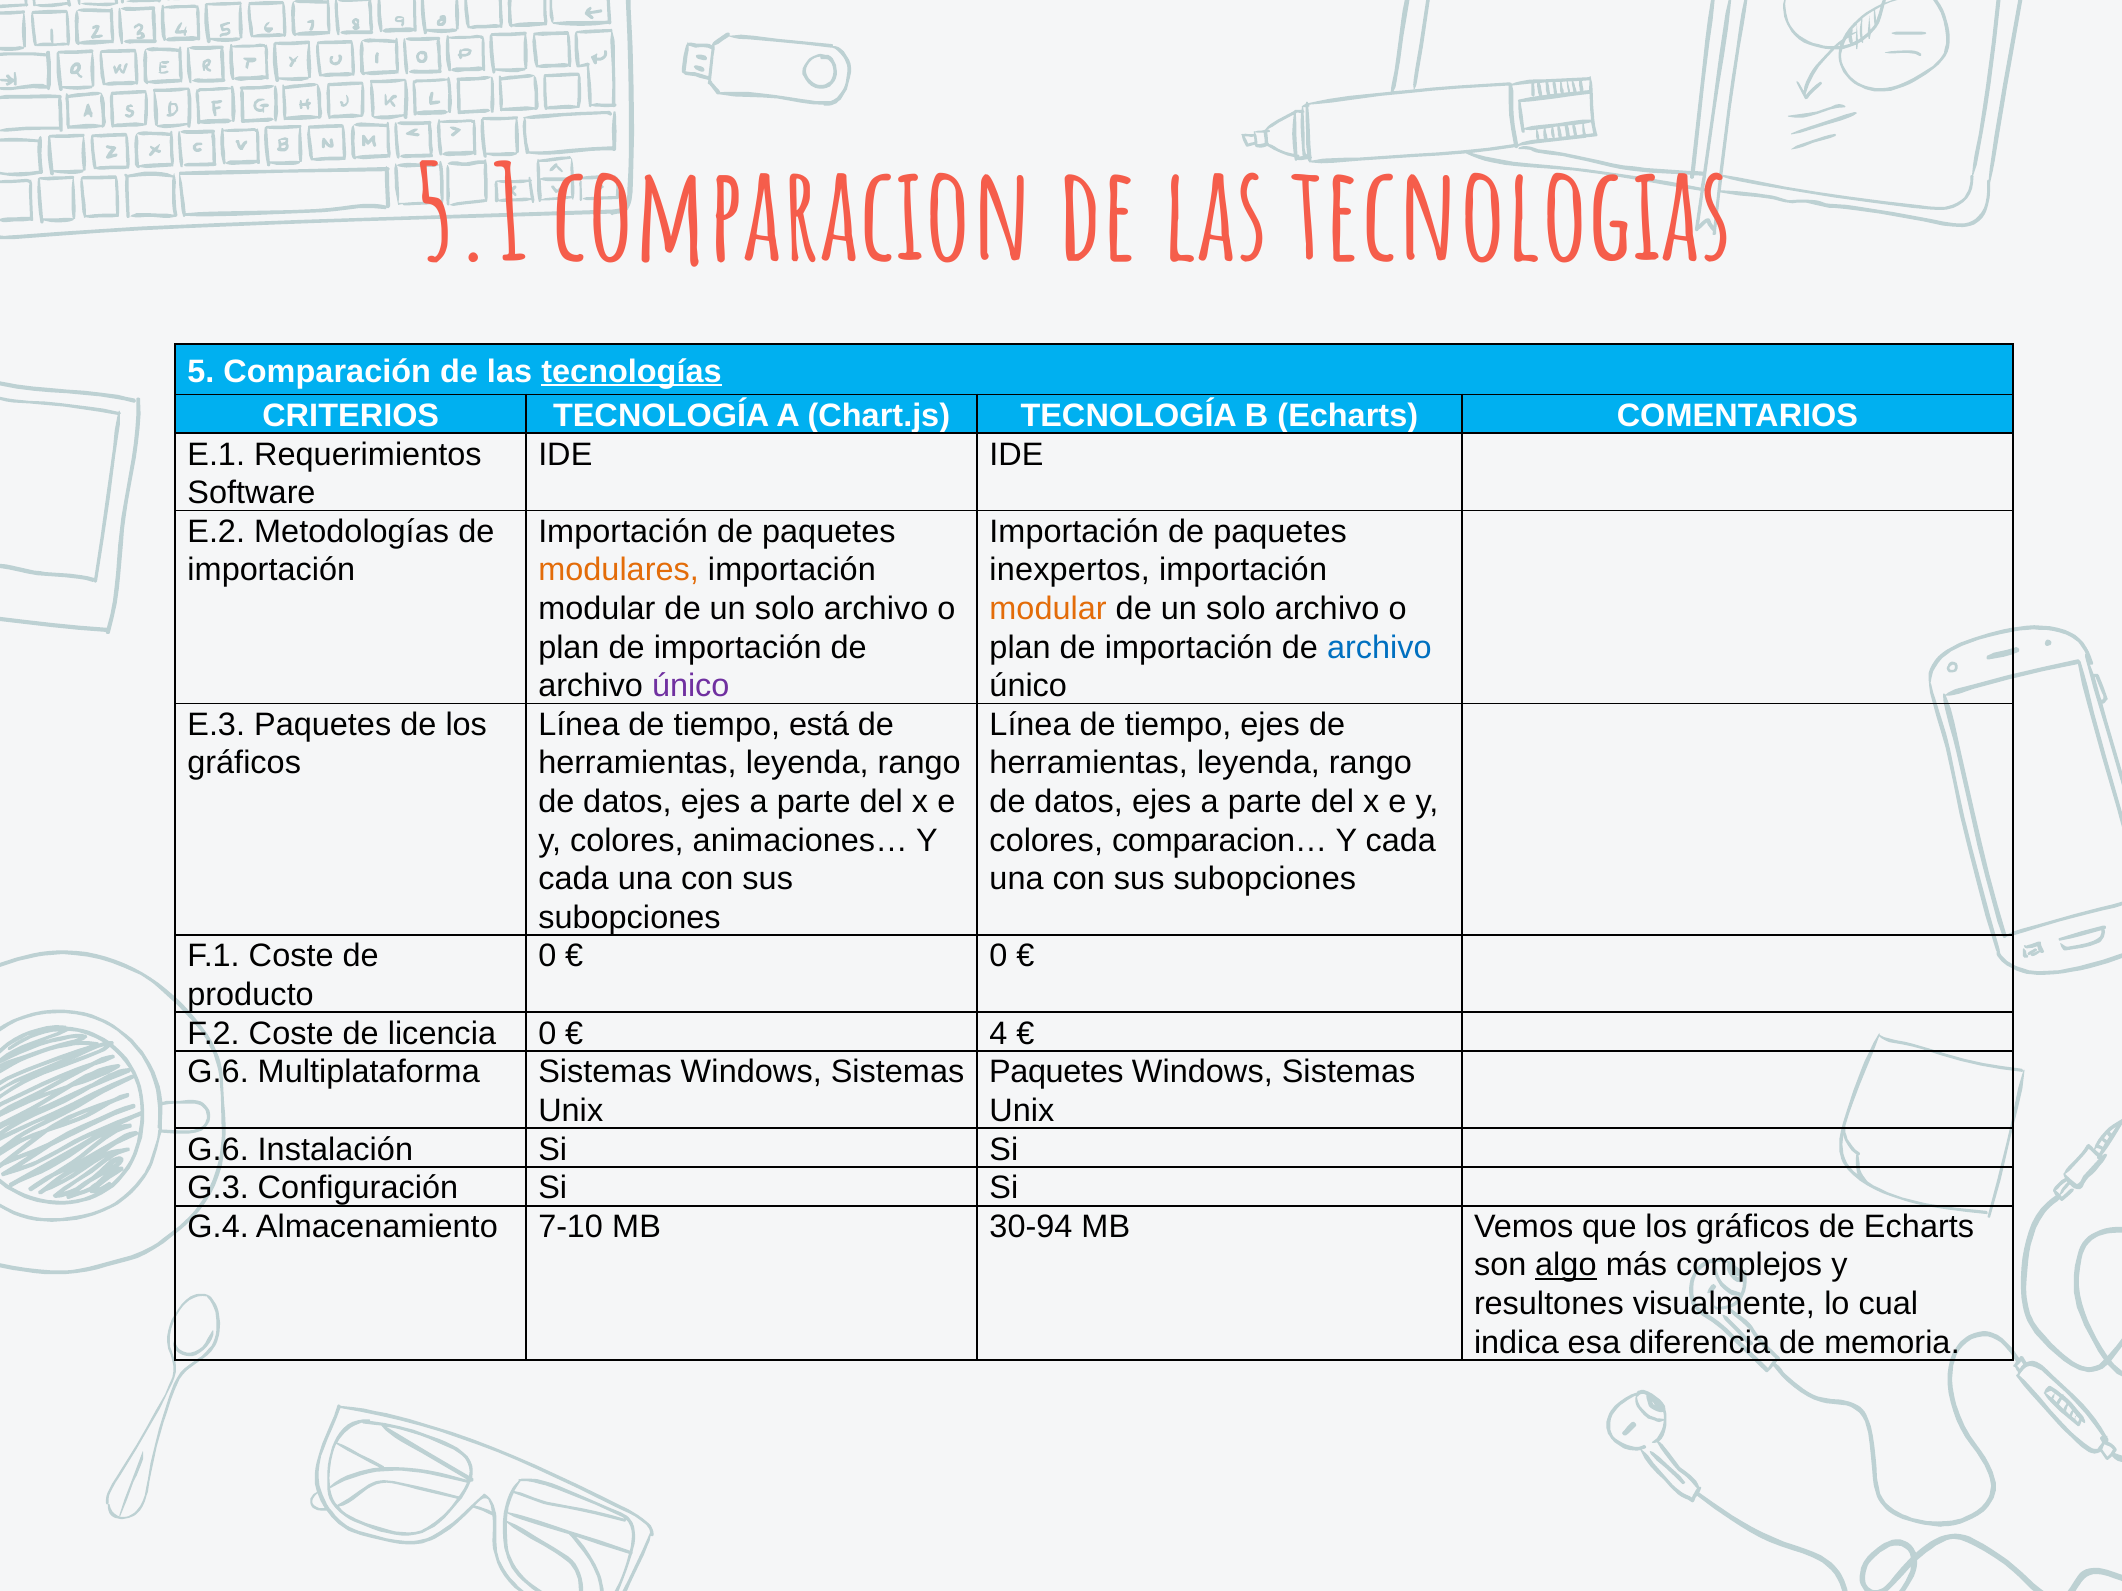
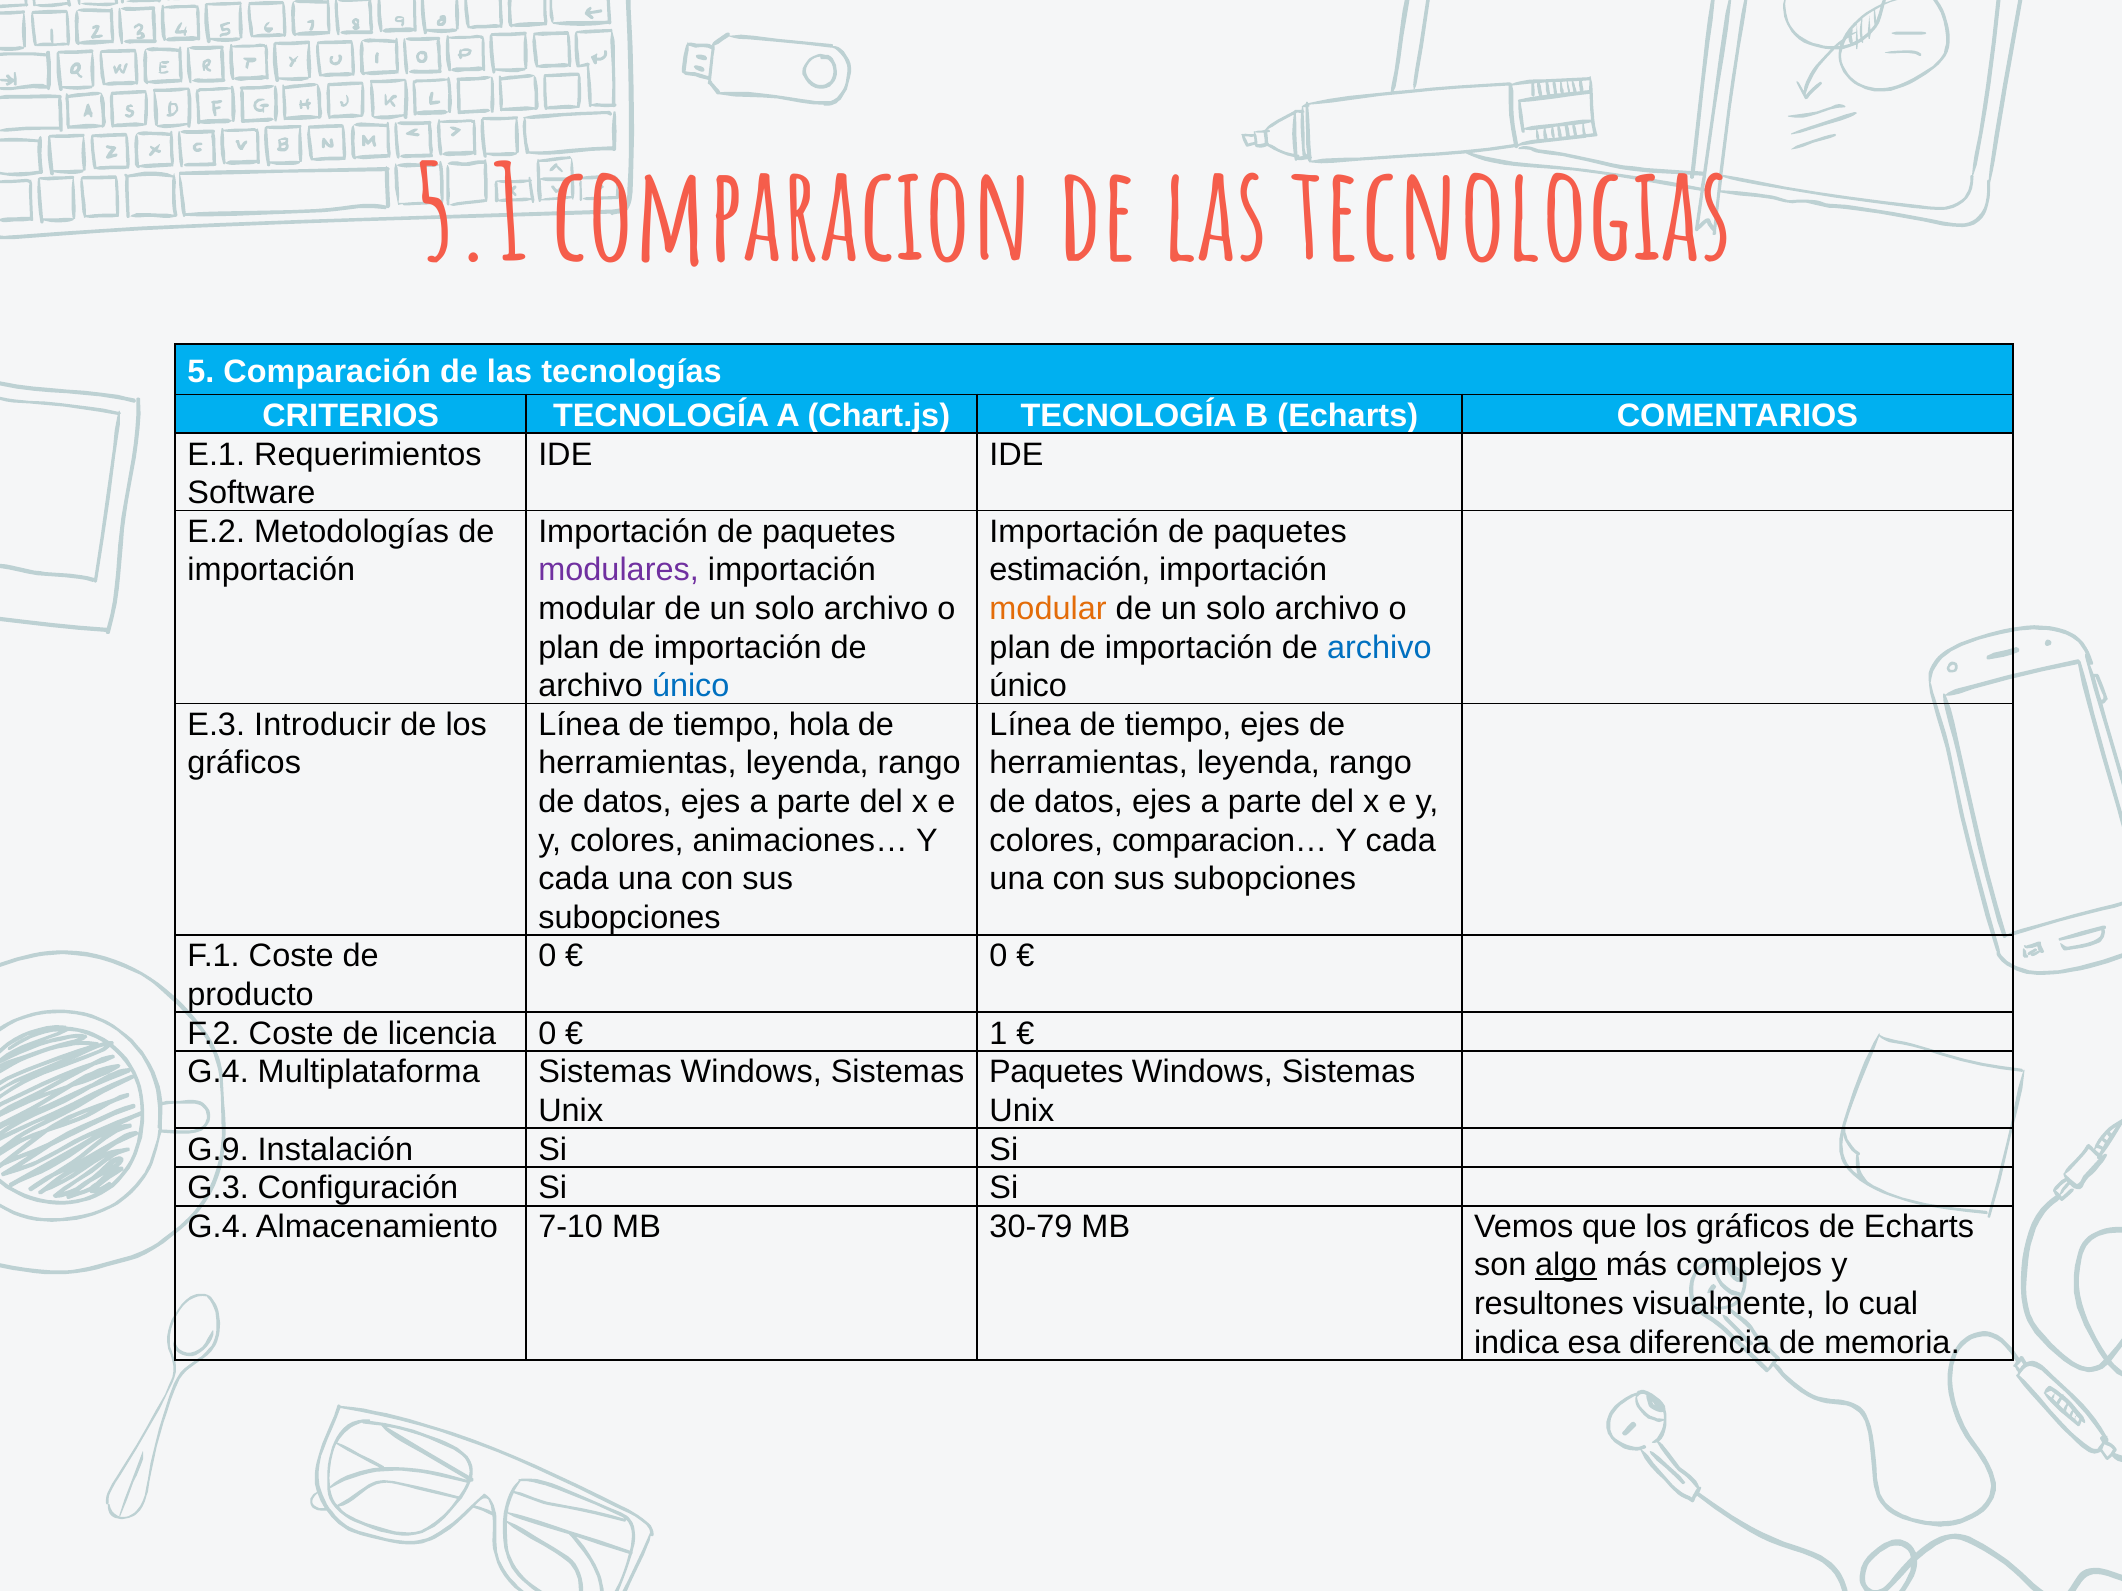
tecnologías underline: present -> none
modulares colour: orange -> purple
inexpertos: inexpertos -> estimación
único at (691, 686) colour: purple -> blue
E.3 Paquetes: Paquetes -> Introducir
está: está -> hola
4: 4 -> 1
G.6 at (218, 1072): G.6 -> G.4
G.6 at (218, 1150): G.6 -> G.9
30-94: 30-94 -> 30-79
